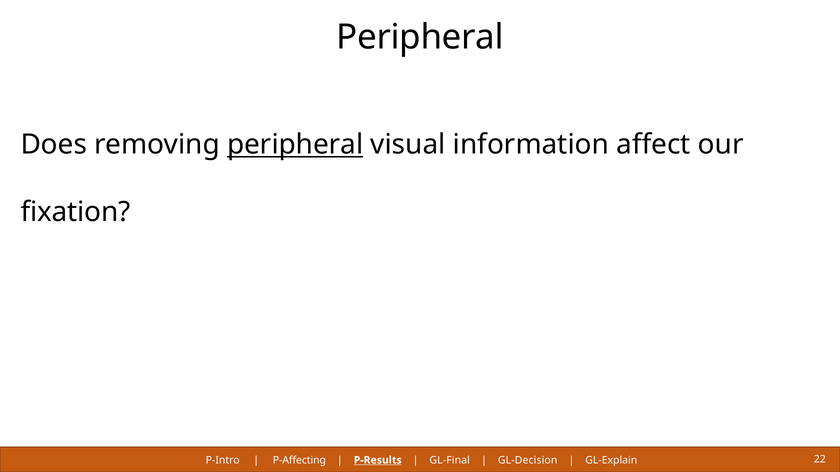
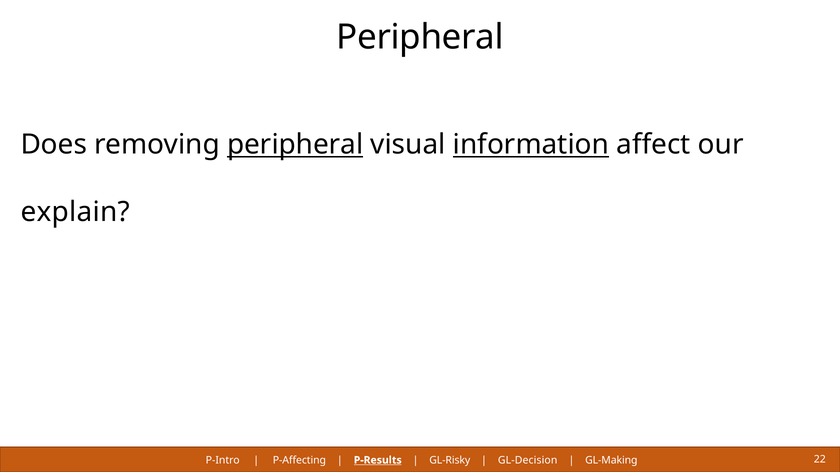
information underline: none -> present
fixation: fixation -> explain
GL-Final: GL-Final -> GL-Risky
GL-Explain: GL-Explain -> GL-Making
